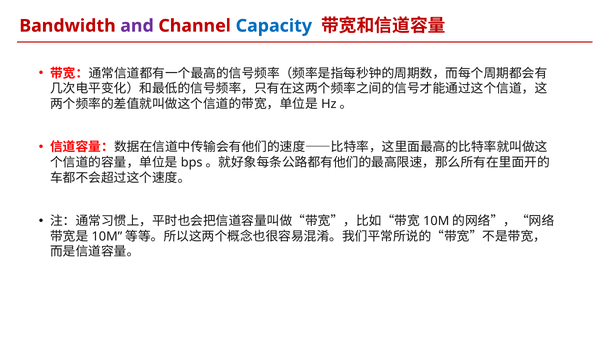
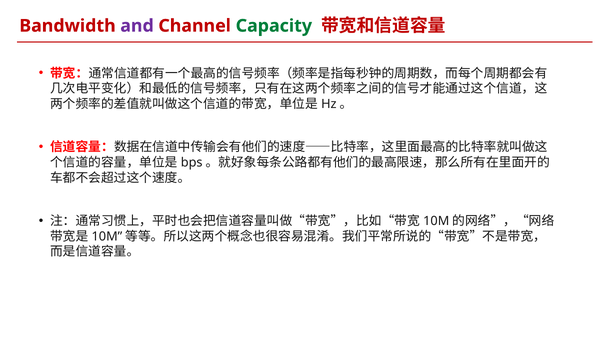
Capacity colour: blue -> green
